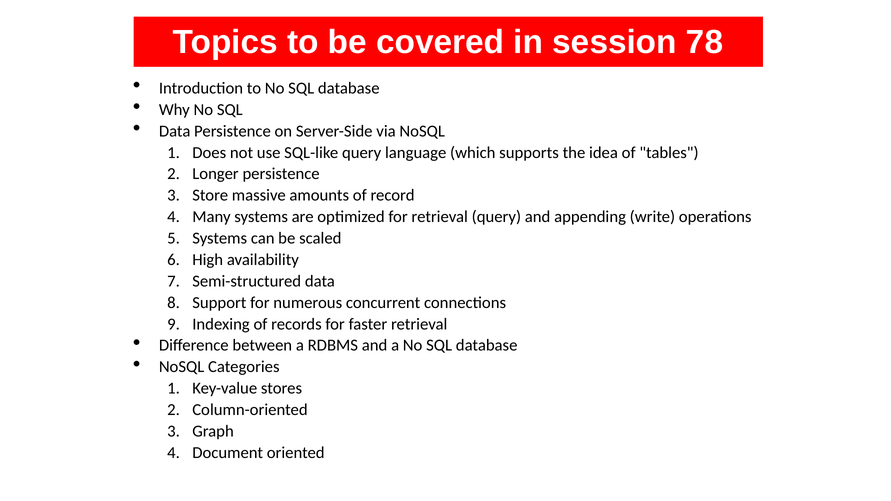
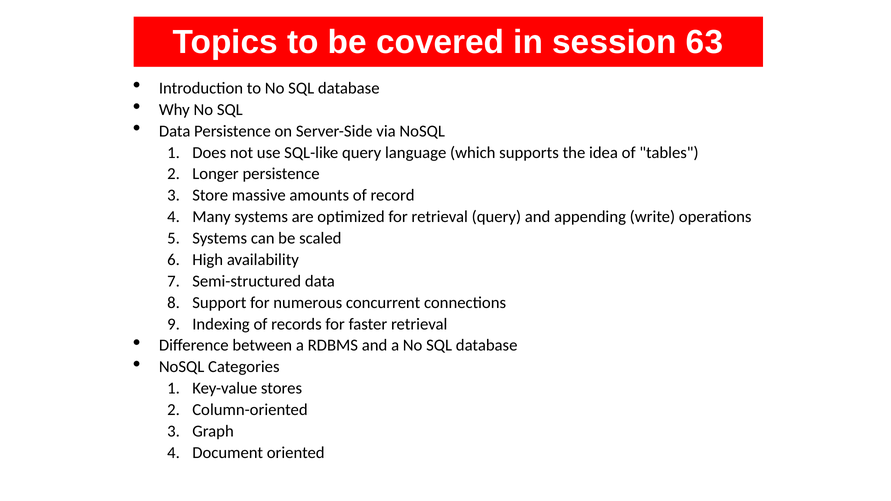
78: 78 -> 63
